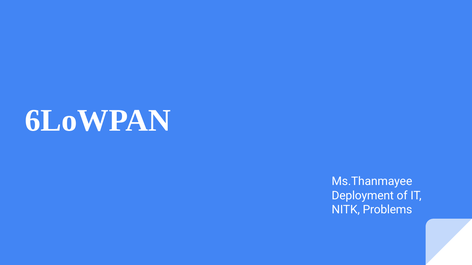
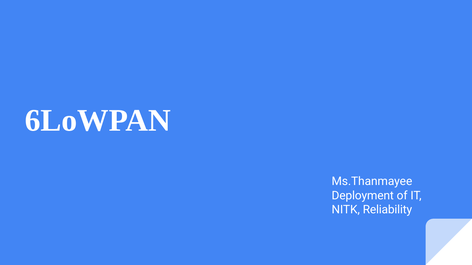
Problems: Problems -> Reliability
